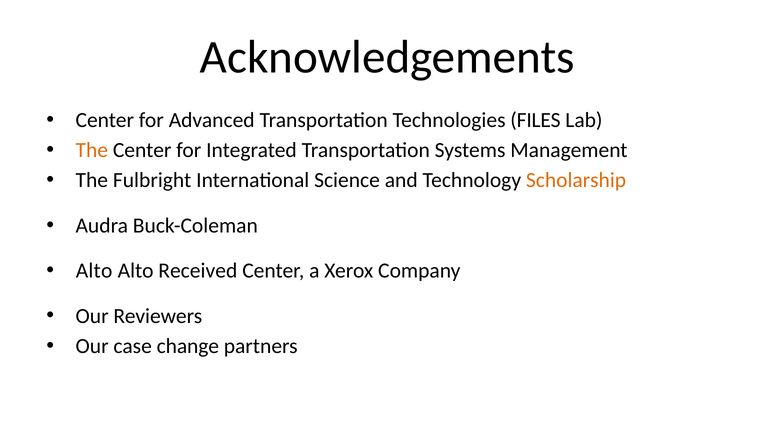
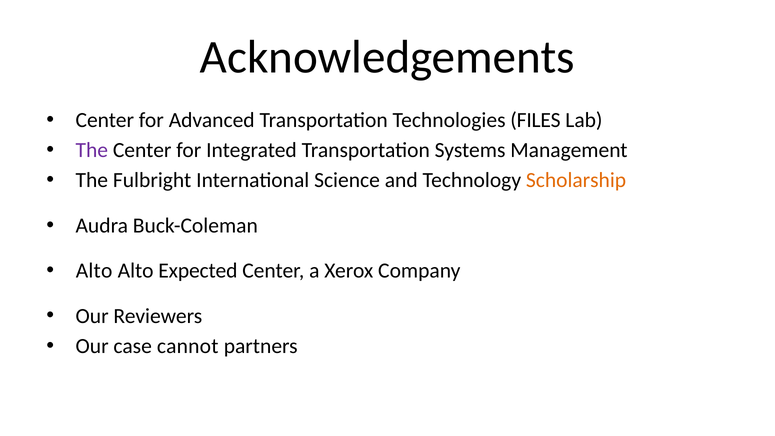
The at (92, 150) colour: orange -> purple
Received: Received -> Expected
change: change -> cannot
